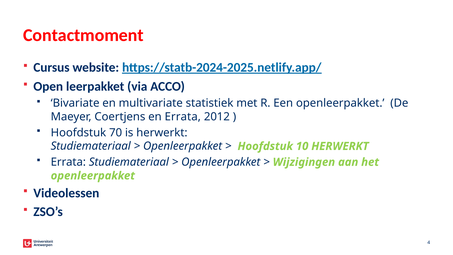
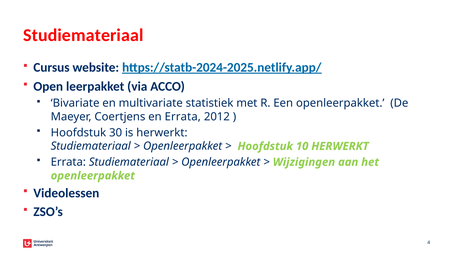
Contactmoment at (83, 35): Contactmoment -> Studiemateriaal
70: 70 -> 30
